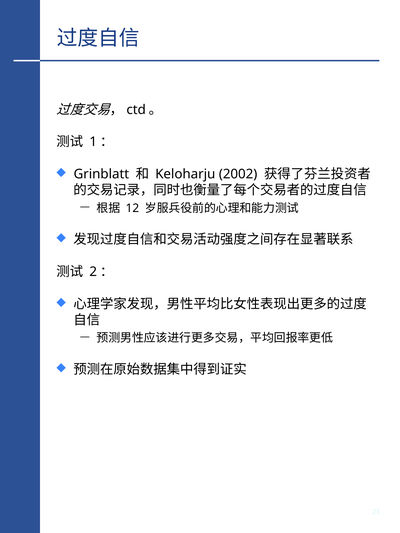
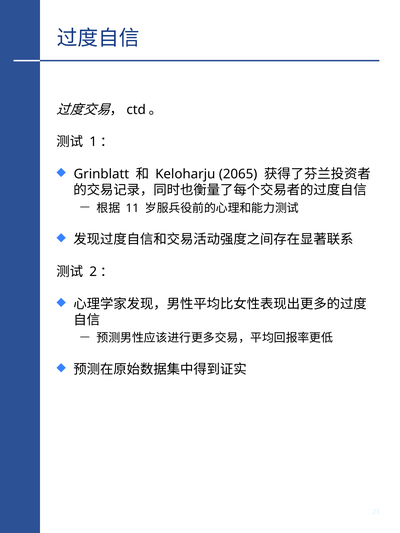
2002: 2002 -> 2065
12: 12 -> 11
